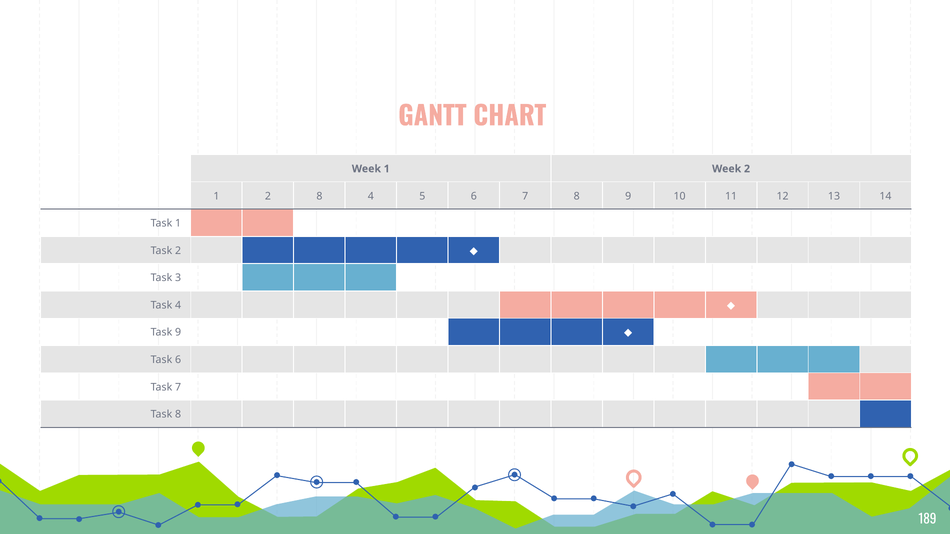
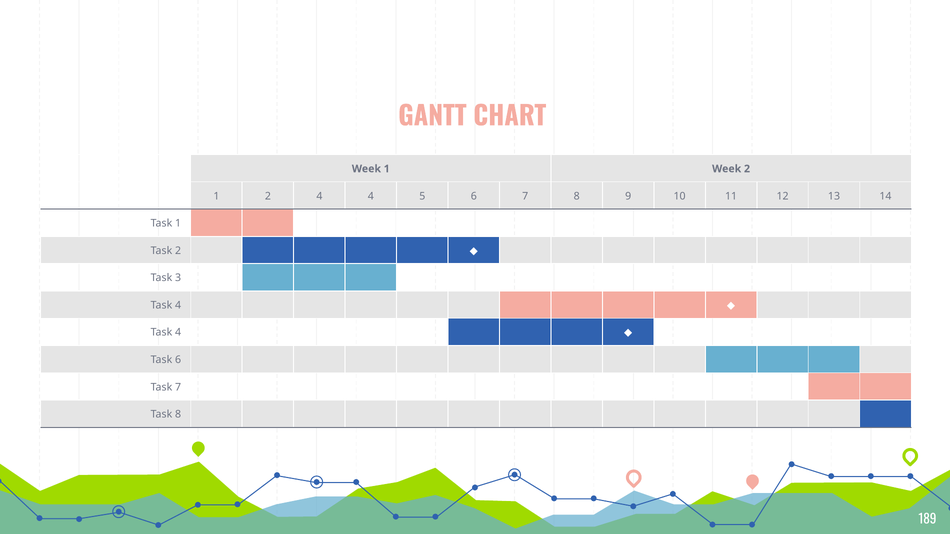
2 8: 8 -> 4
9 at (178, 333): 9 -> 4
